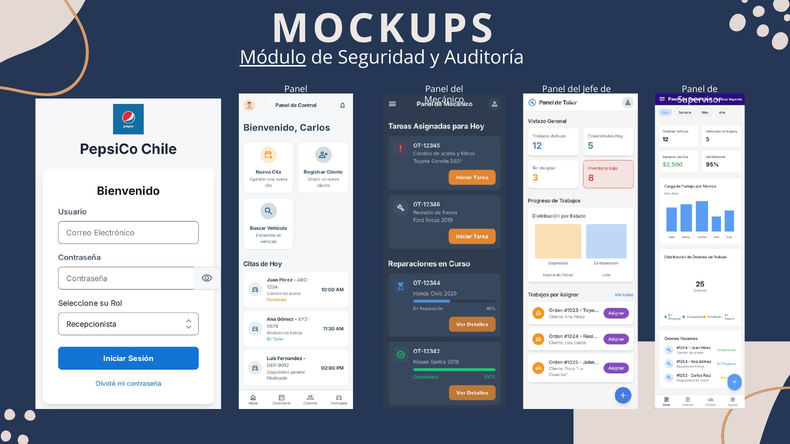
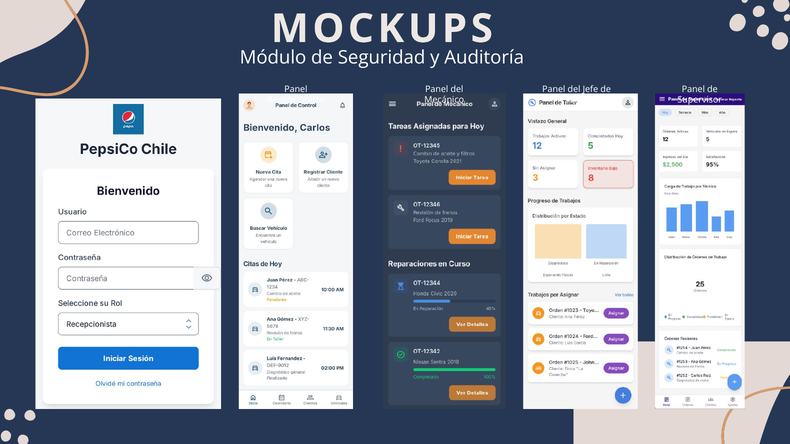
Módulo underline: present -> none
